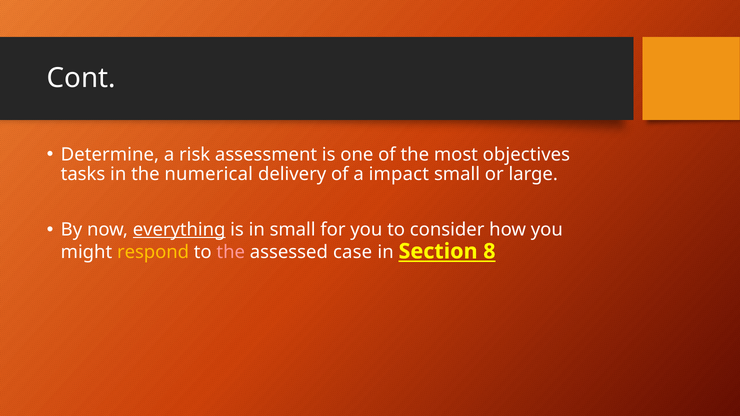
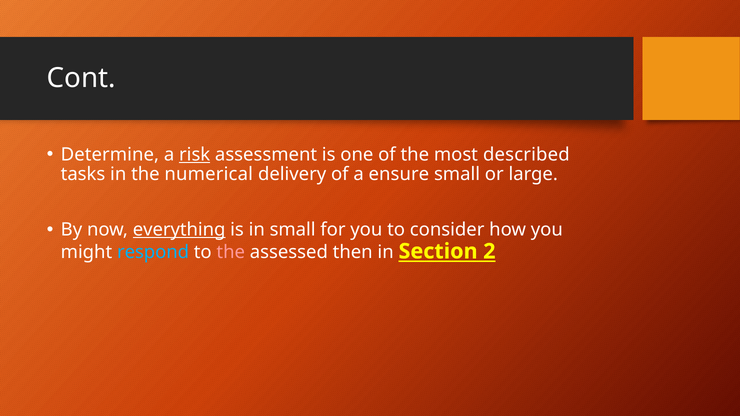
risk underline: none -> present
objectives: objectives -> described
impact: impact -> ensure
respond colour: yellow -> light blue
case: case -> then
8: 8 -> 2
